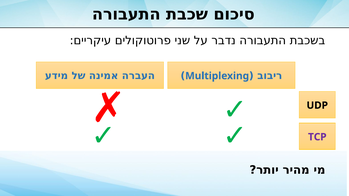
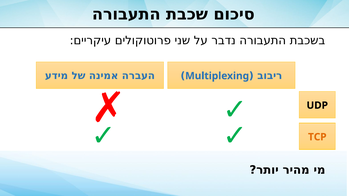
TCP colour: purple -> orange
